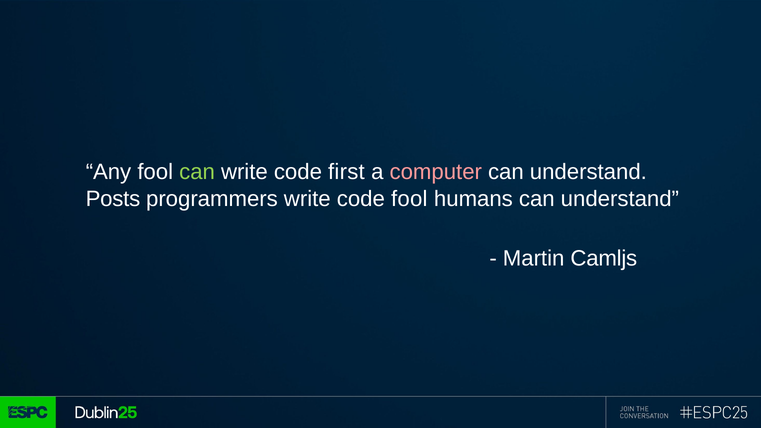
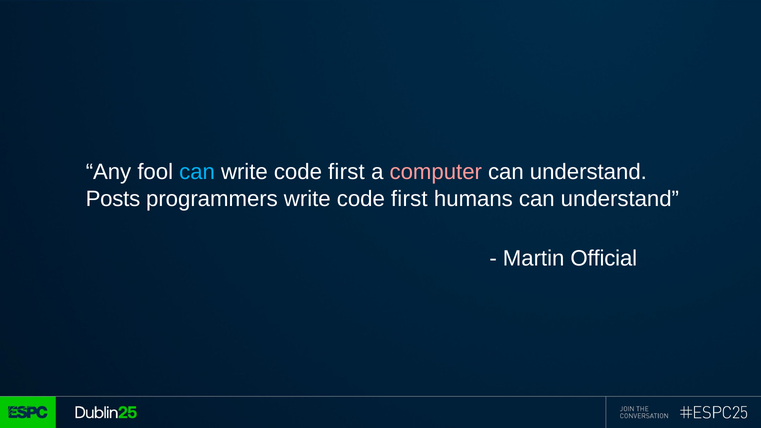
can at (197, 172) colour: light green -> light blue
programmers write code fool: fool -> first
Camljs: Camljs -> Official
